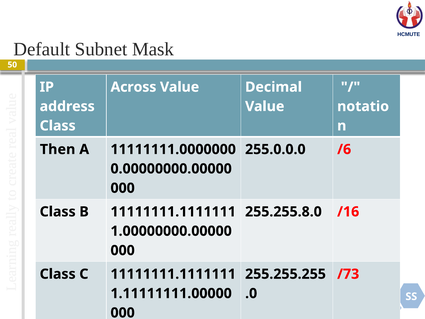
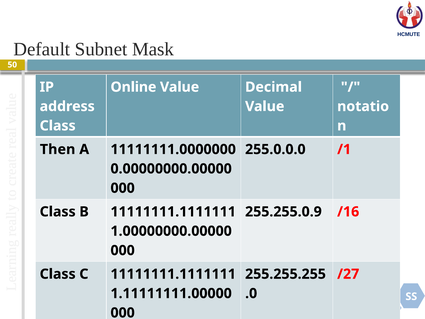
Across: Across -> Online
/6: /6 -> /1
255.255.8.0: 255.255.8.0 -> 255.255.0.9
/73: /73 -> /27
